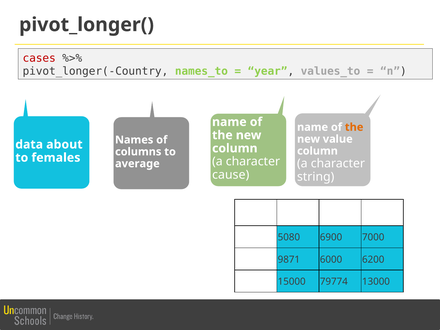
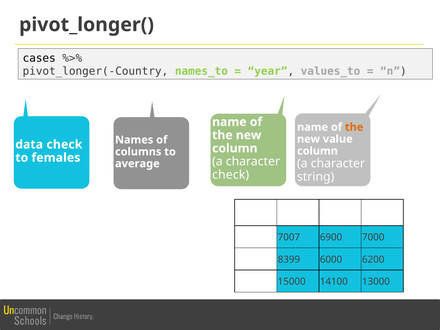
cases colour: red -> black
data about: about -> check
cause at (231, 175): cause -> check
5080: 5080 -> 7007
9871: 9871 -> 8399
79774: 79774 -> 14100
